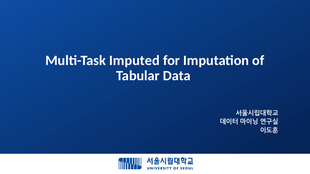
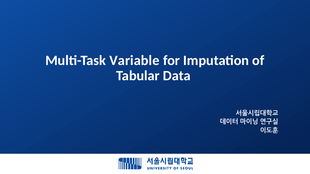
Imputed: Imputed -> Variable
